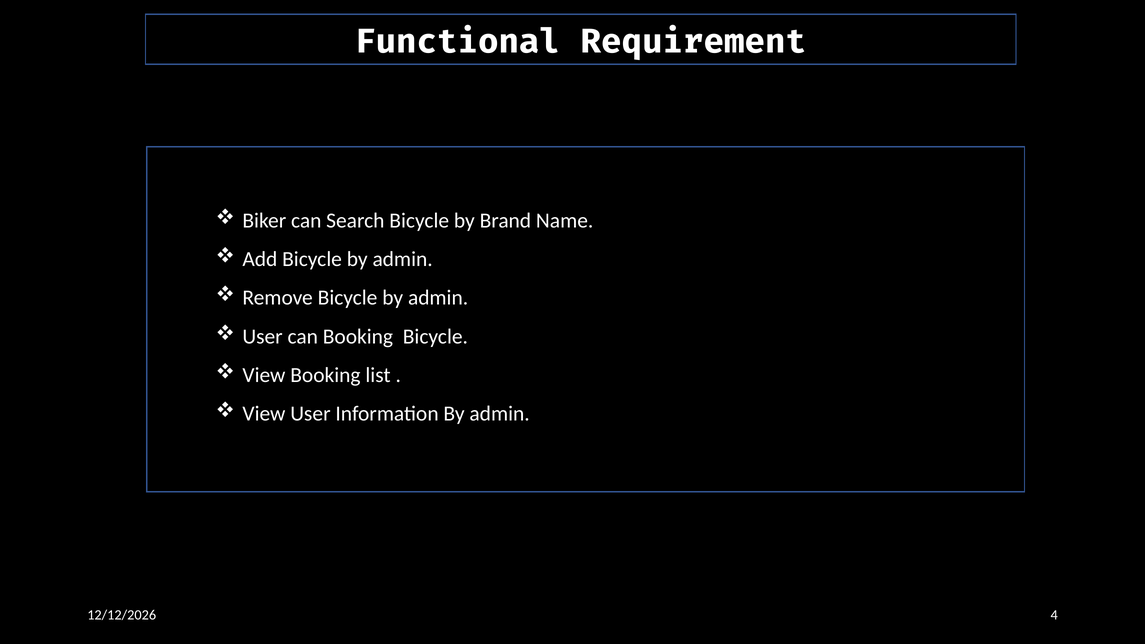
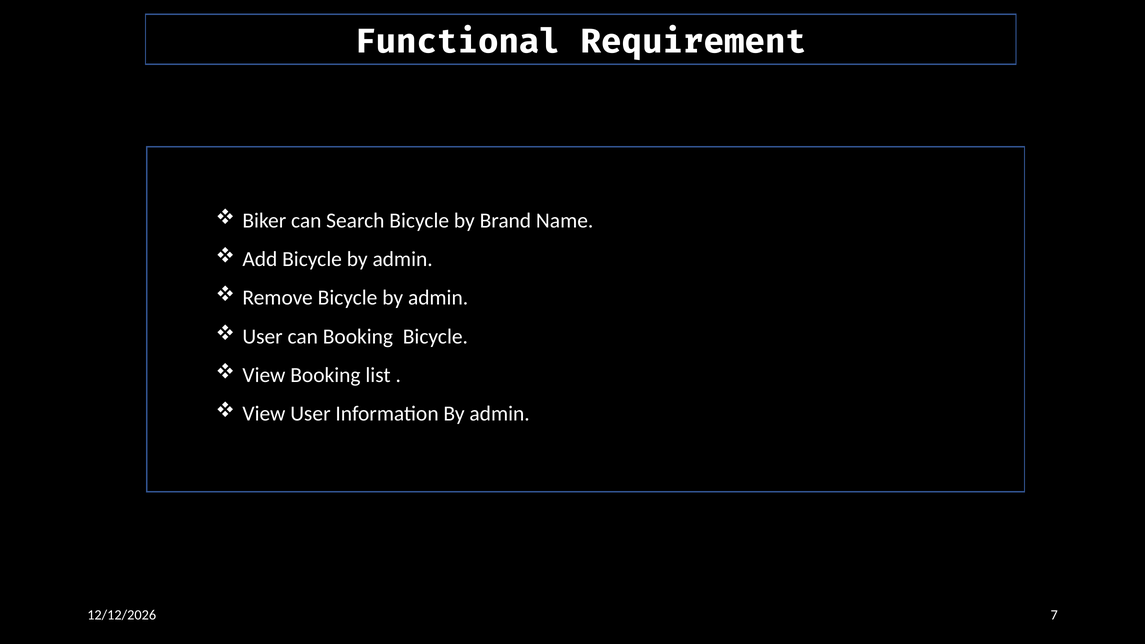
4: 4 -> 7
